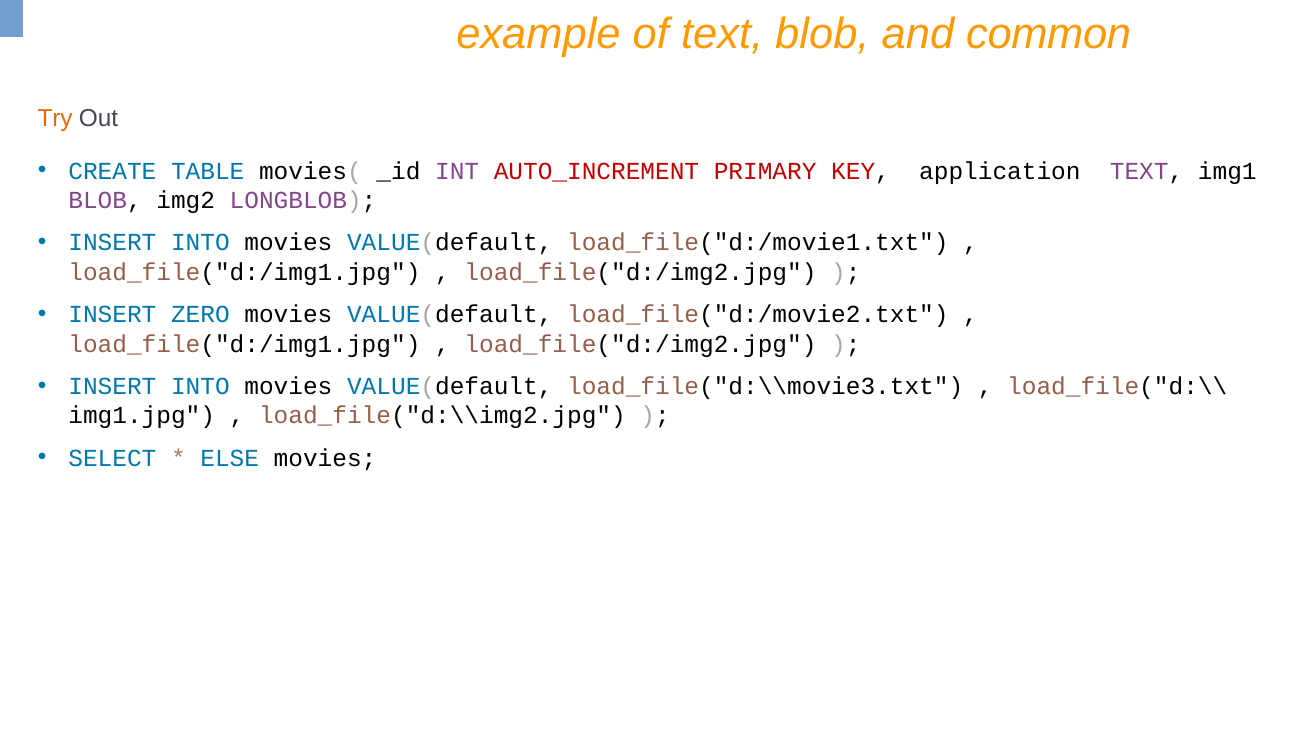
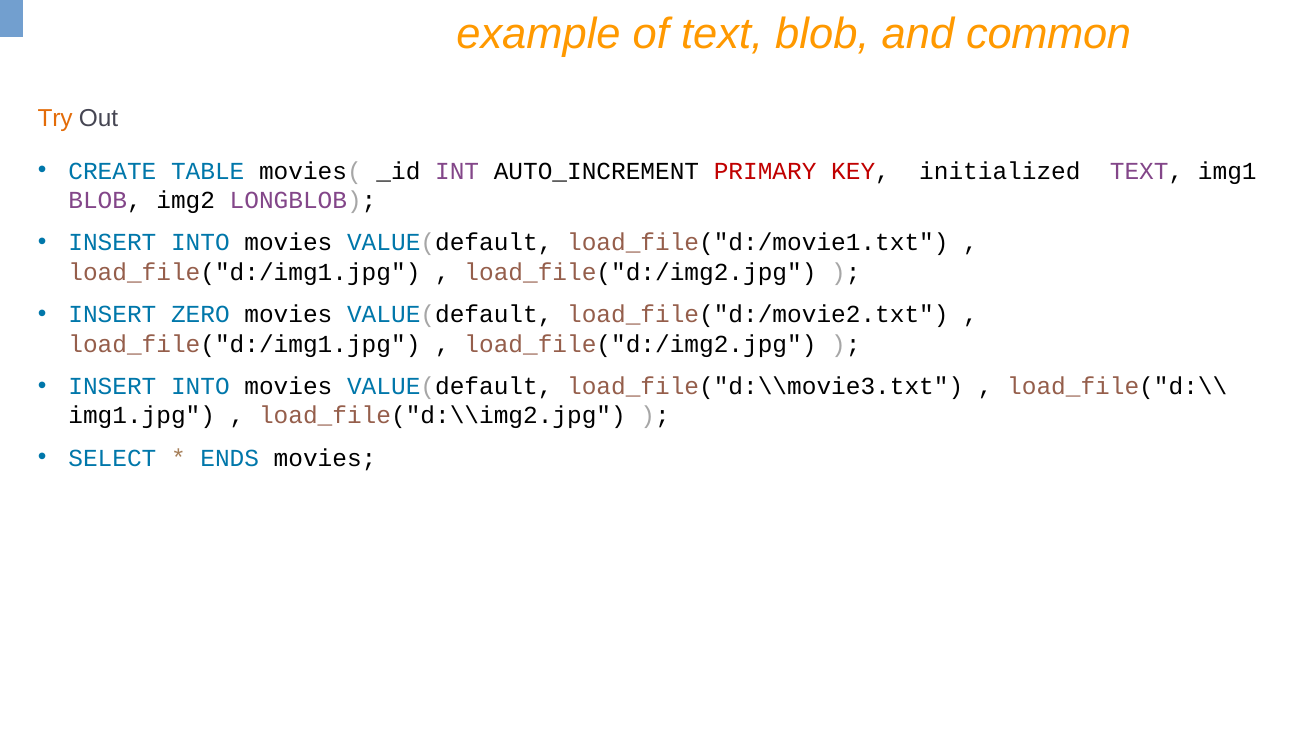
AUTO_INCREMENT colour: red -> black
application: application -> initialized
ELSE: ELSE -> ENDS
